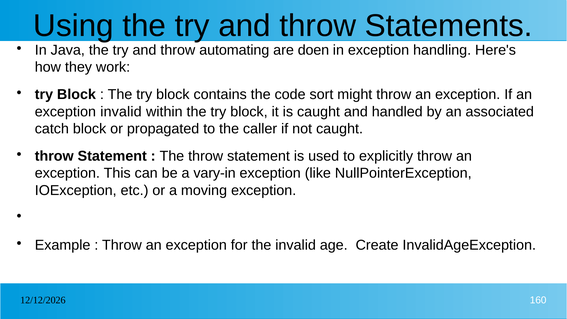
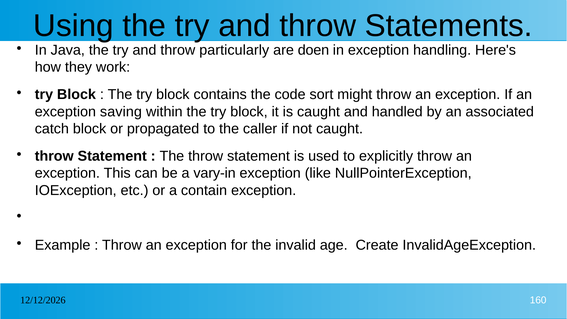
automating: automating -> particularly
exception invalid: invalid -> saving
moving: moving -> contain
